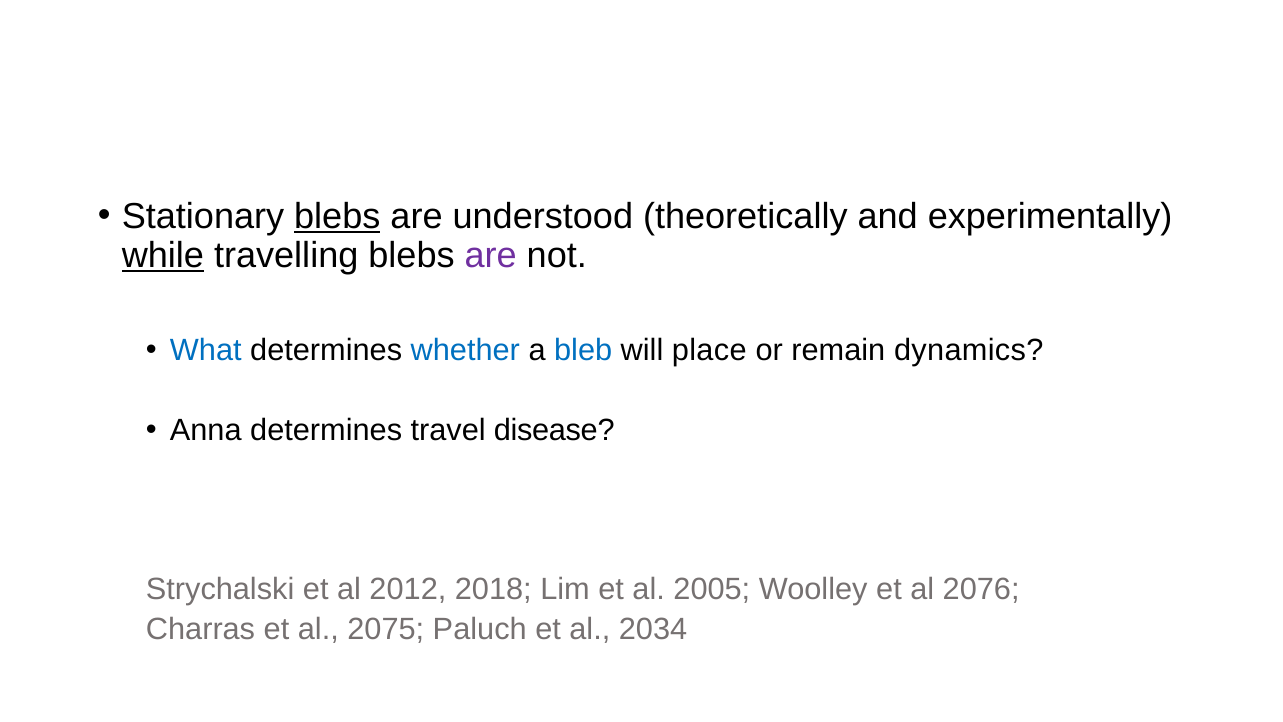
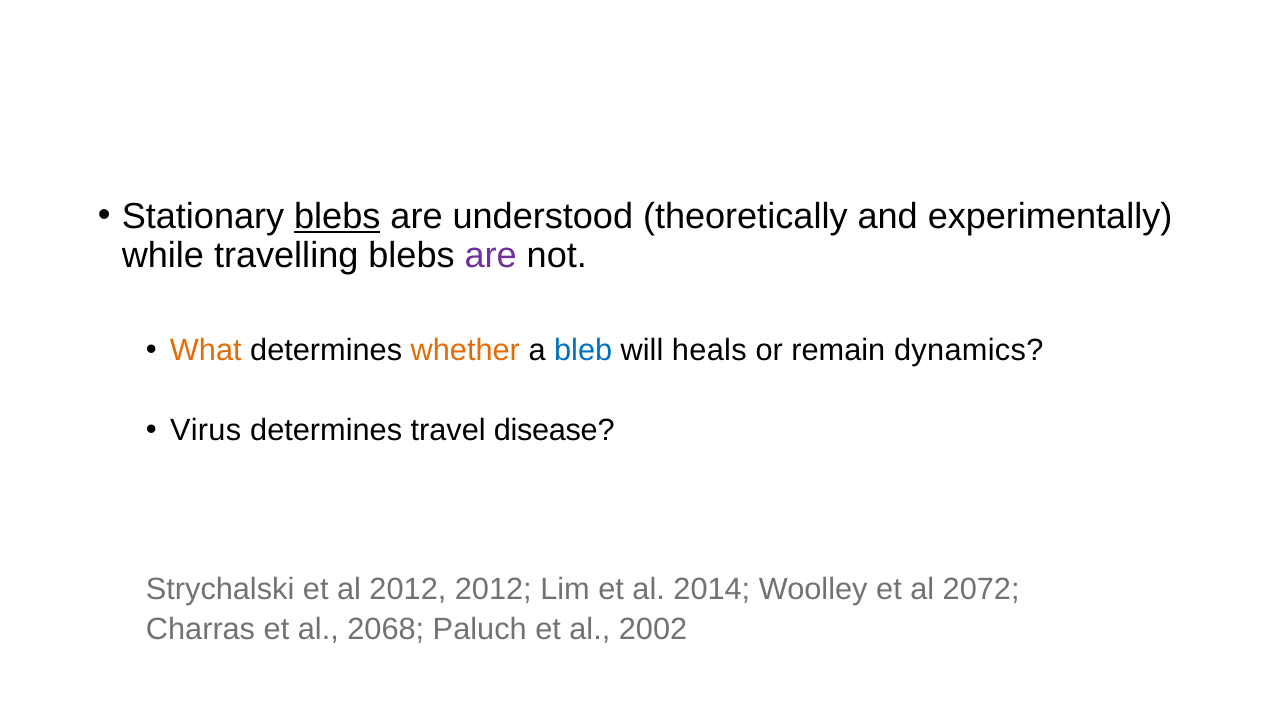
while underline: present -> none
What colour: blue -> orange
whether colour: blue -> orange
place: place -> heals
Anna: Anna -> Virus
2012 2018: 2018 -> 2012
2005: 2005 -> 2014
2076: 2076 -> 2072
2075: 2075 -> 2068
2034: 2034 -> 2002
